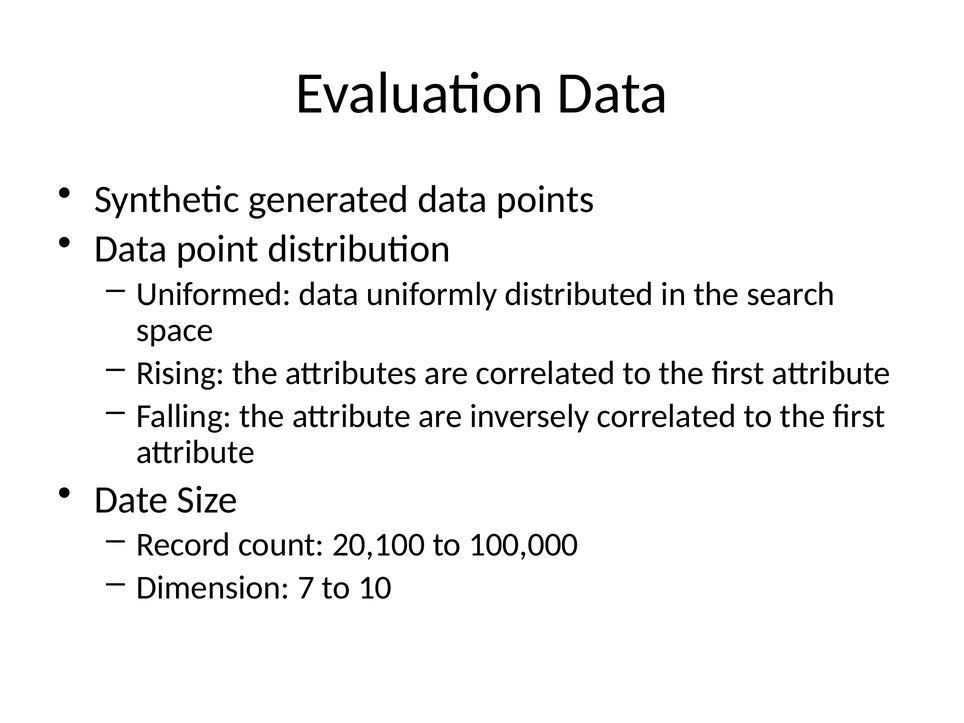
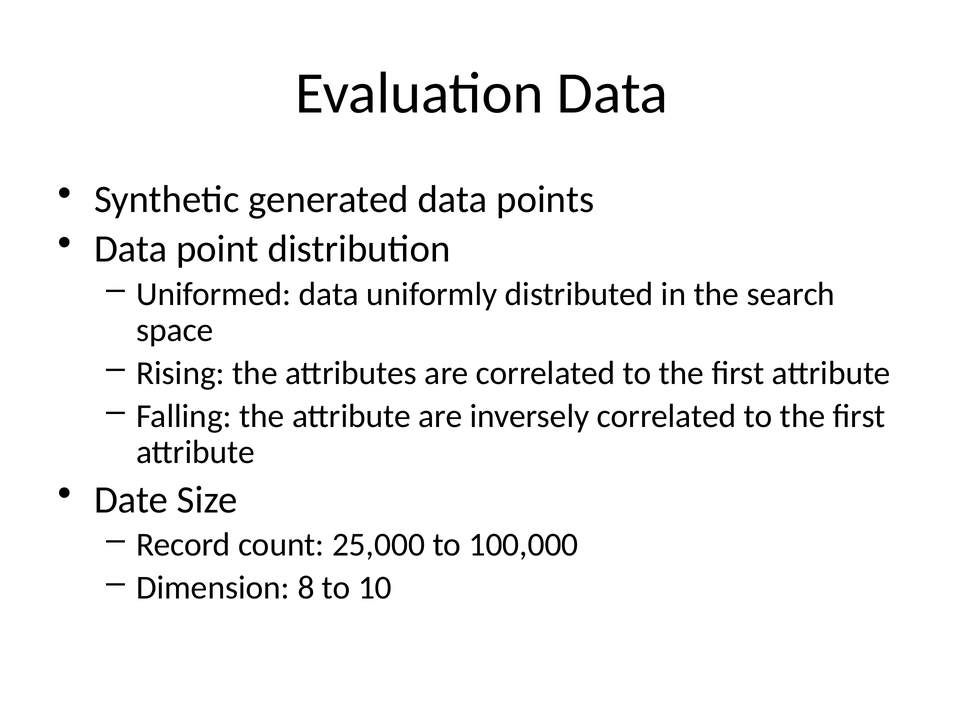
20,100: 20,100 -> 25,000
7: 7 -> 8
